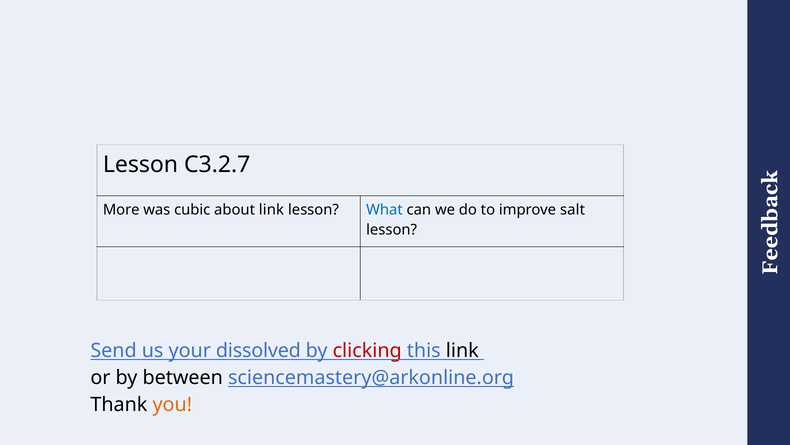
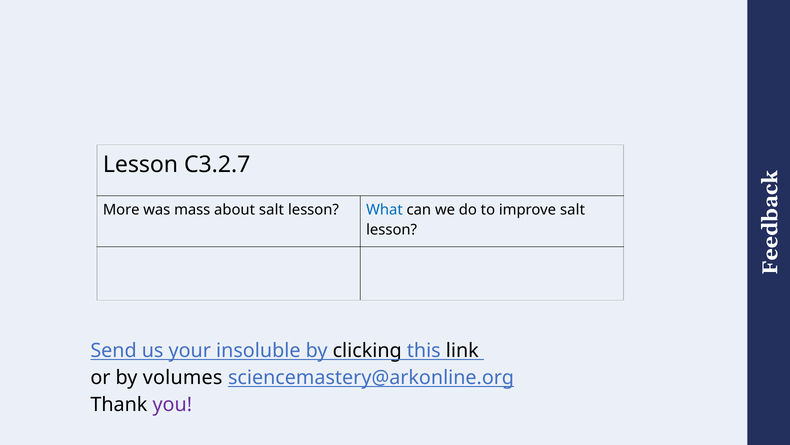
cubic: cubic -> mass
about link: link -> salt
dissolved: dissolved -> insoluble
clicking colour: red -> black
between: between -> volumes
you colour: orange -> purple
